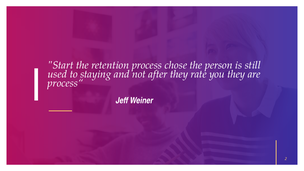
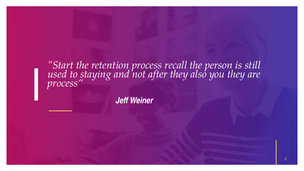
chose: chose -> recall
rate: rate -> also
